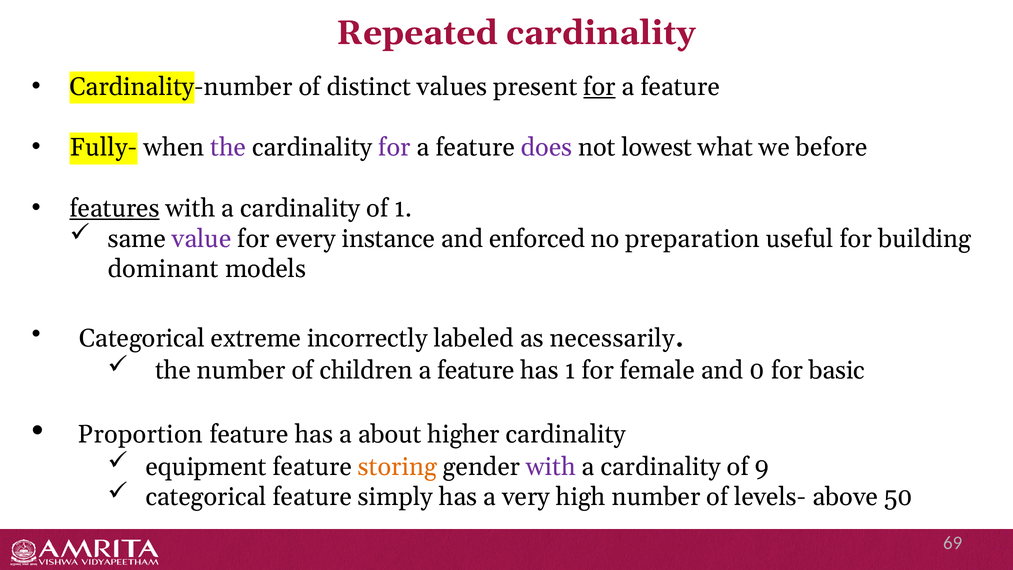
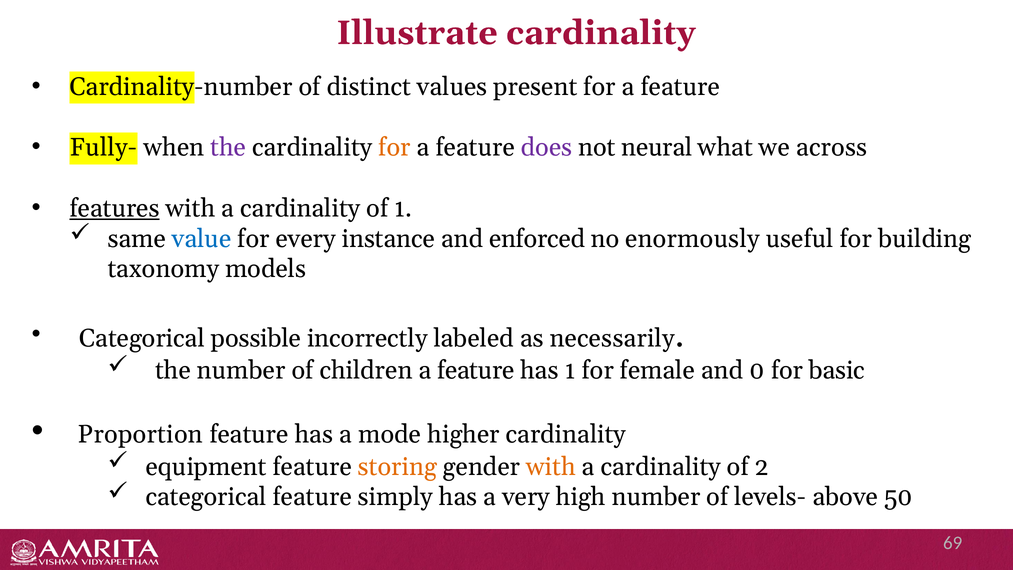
Repeated: Repeated -> Illustrate
for at (600, 87) underline: present -> none
for at (395, 147) colour: purple -> orange
lowest: lowest -> neural
before: before -> across
value colour: purple -> blue
preparation: preparation -> enormously
dominant: dominant -> taxonomy
extreme: extreme -> possible
about: about -> mode
with at (551, 467) colour: purple -> orange
9: 9 -> 2
